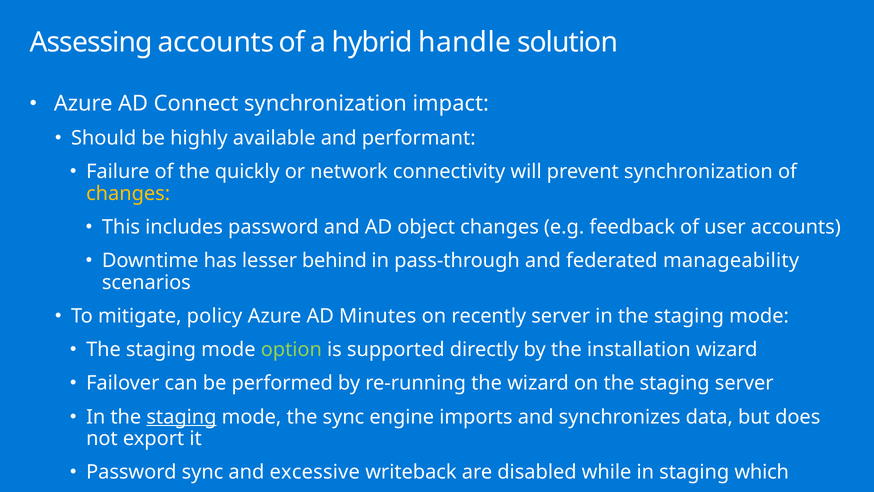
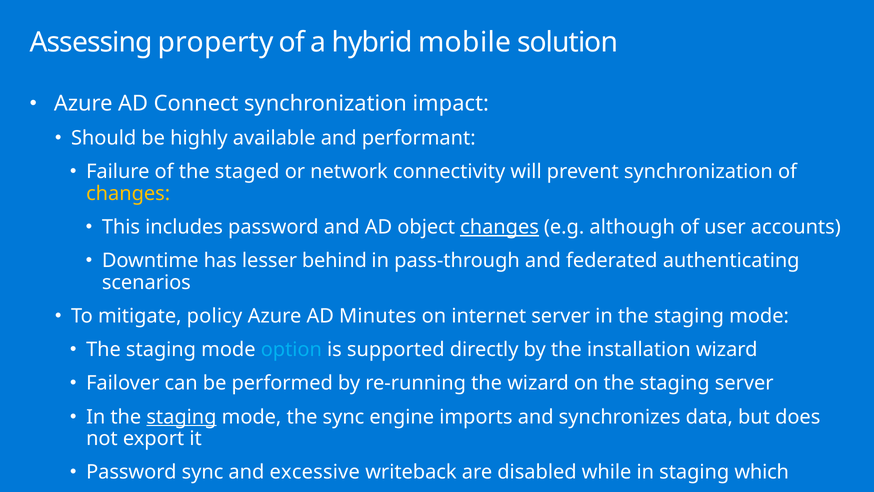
Assessing accounts: accounts -> property
handle: handle -> mobile
quickly: quickly -> staged
changes at (500, 227) underline: none -> present
feedback: feedback -> although
manageability: manageability -> authenticating
recently: recently -> internet
option colour: light green -> light blue
